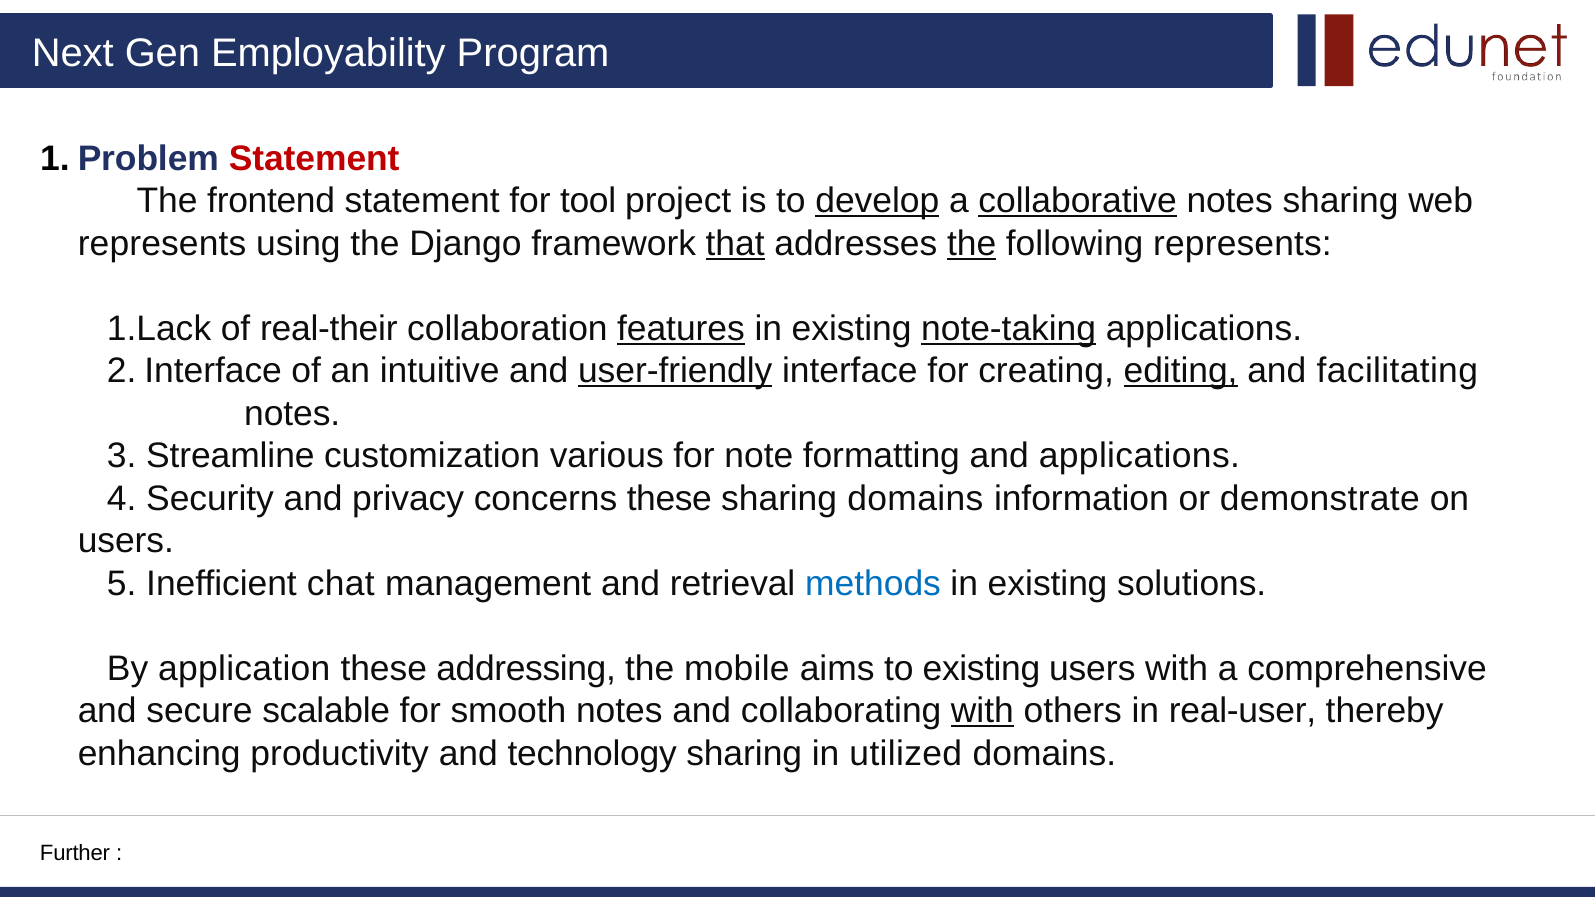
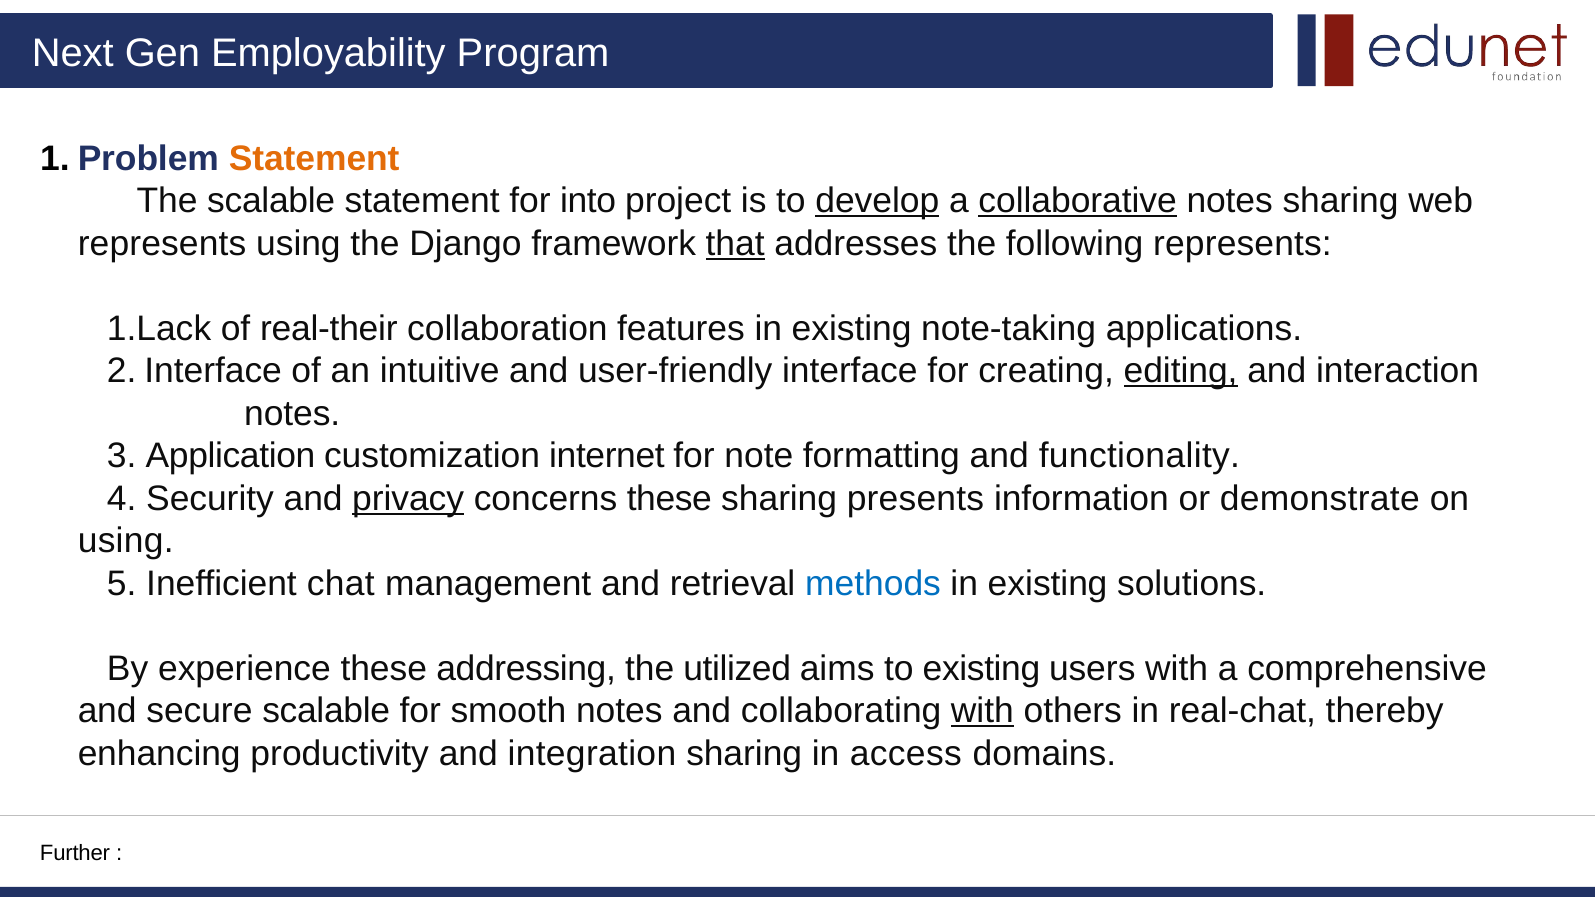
Statement at (314, 159) colour: red -> orange
The frontend: frontend -> scalable
tool: tool -> into
the at (972, 244) underline: present -> none
features underline: present -> none
note-taking underline: present -> none
user-friendly underline: present -> none
facilitating: facilitating -> interaction
Streamline: Streamline -> Application
various: various -> internet
and applications: applications -> functionality
privacy underline: none -> present
sharing domains: domains -> presents
users at (126, 541): users -> using
application: application -> experience
mobile: mobile -> utilized
real-user: real-user -> real-chat
technology: technology -> integration
utilized: utilized -> access
